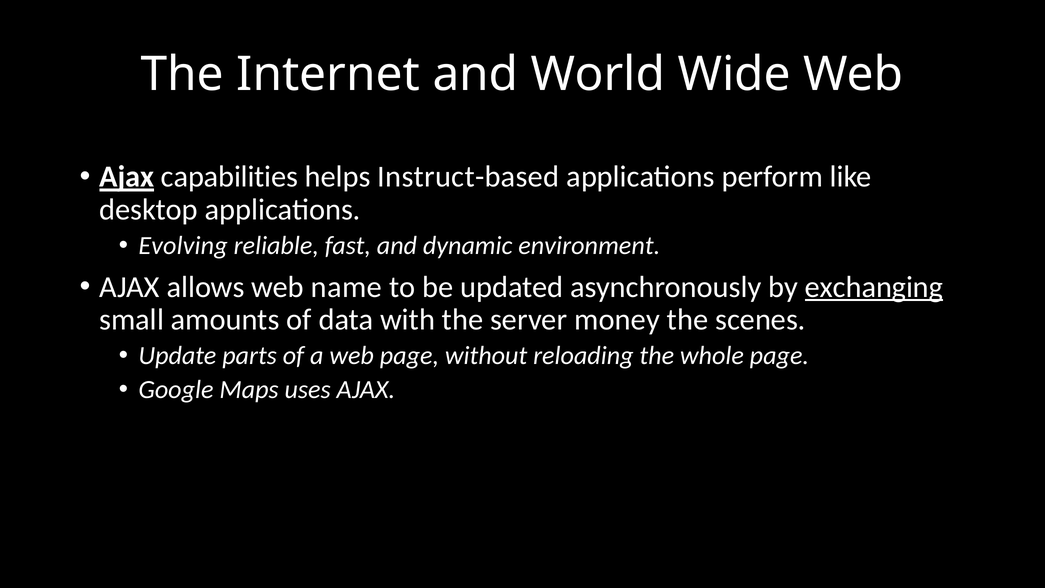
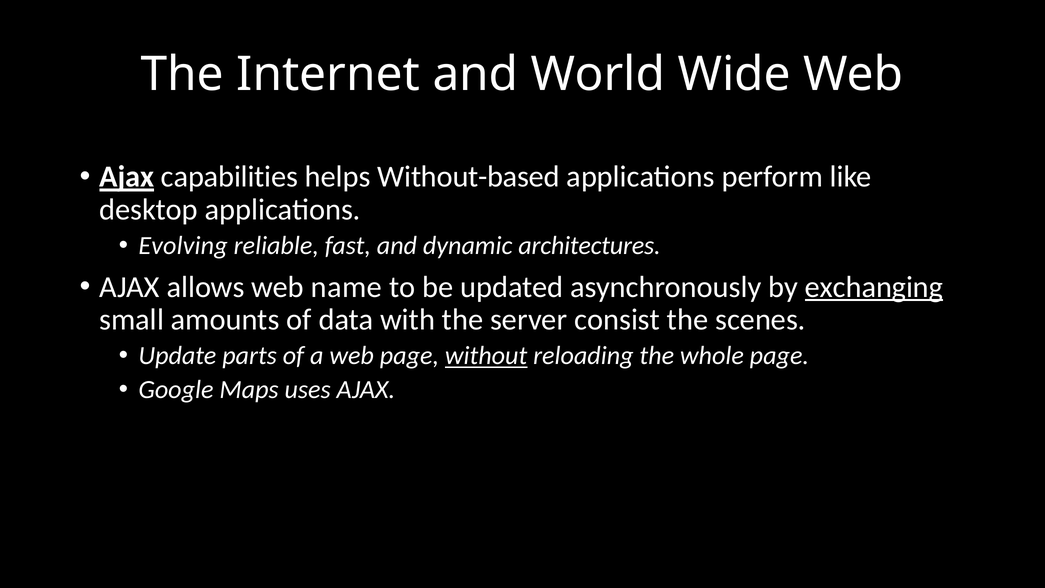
Instruct-based: Instruct-based -> Without-based
environment: environment -> architectures
money: money -> consist
without underline: none -> present
